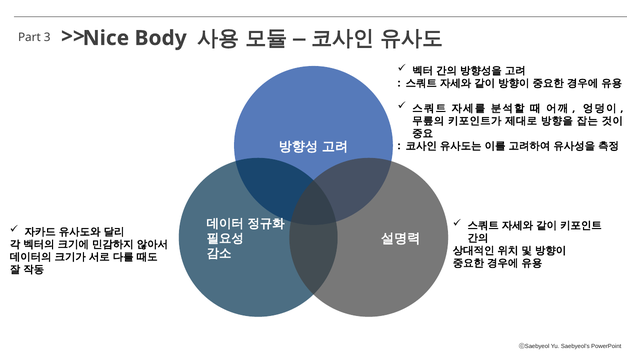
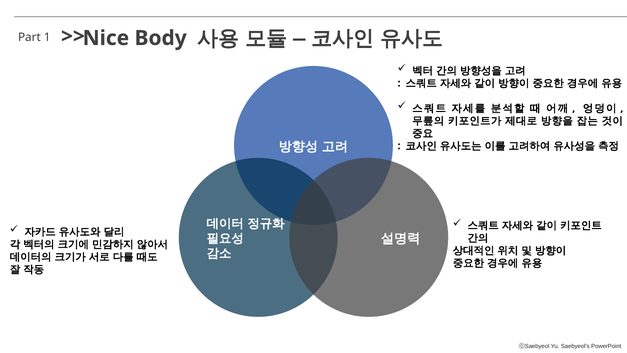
3: 3 -> 1
